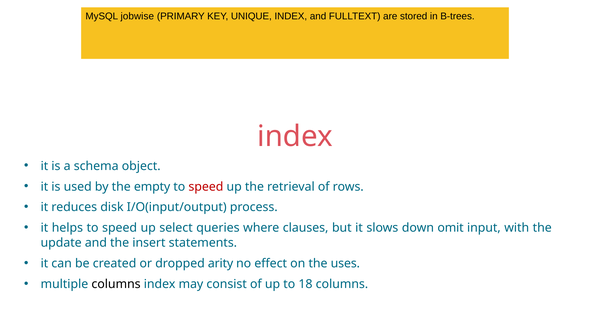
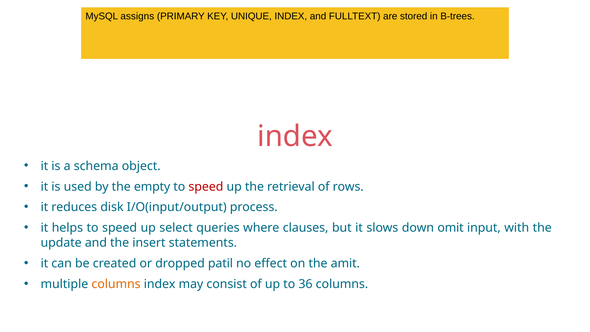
jobwise: jobwise -> assigns
arity: arity -> patil
uses: uses -> amit
columns at (116, 284) colour: black -> orange
18: 18 -> 36
